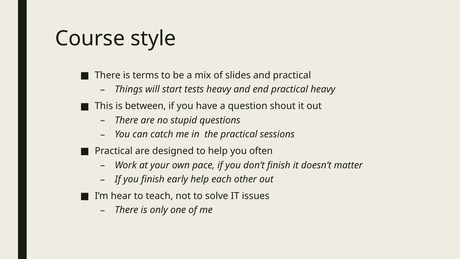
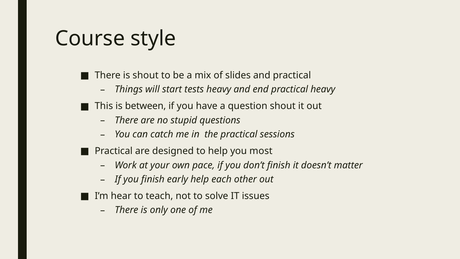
is terms: terms -> shout
often: often -> most
